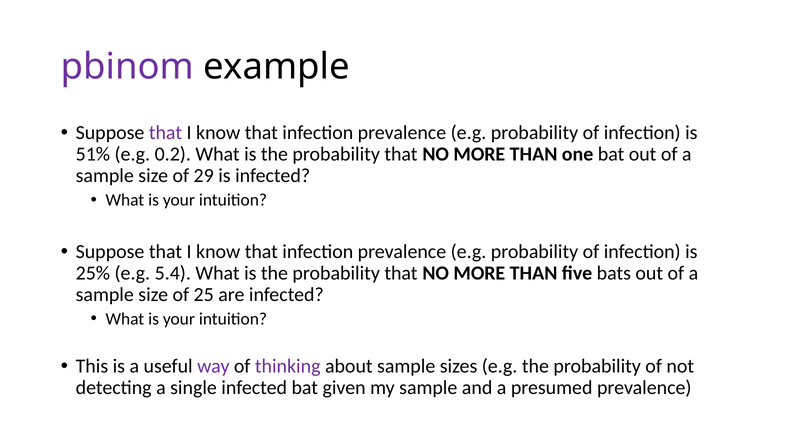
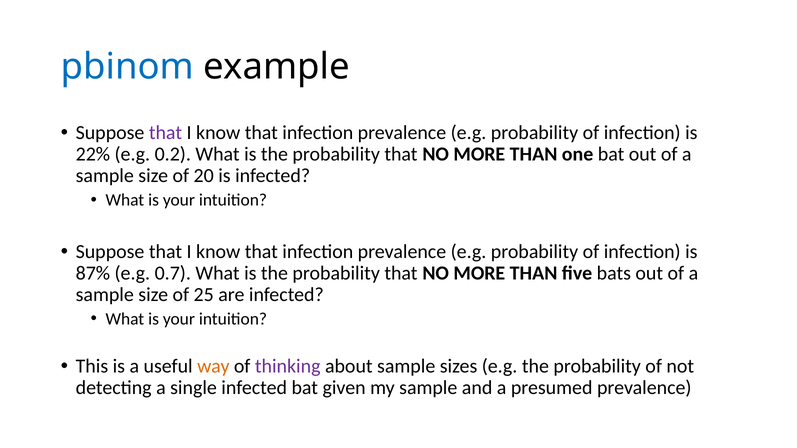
pbinom colour: purple -> blue
51%: 51% -> 22%
29: 29 -> 20
25%: 25% -> 87%
5.4: 5.4 -> 0.7
way colour: purple -> orange
